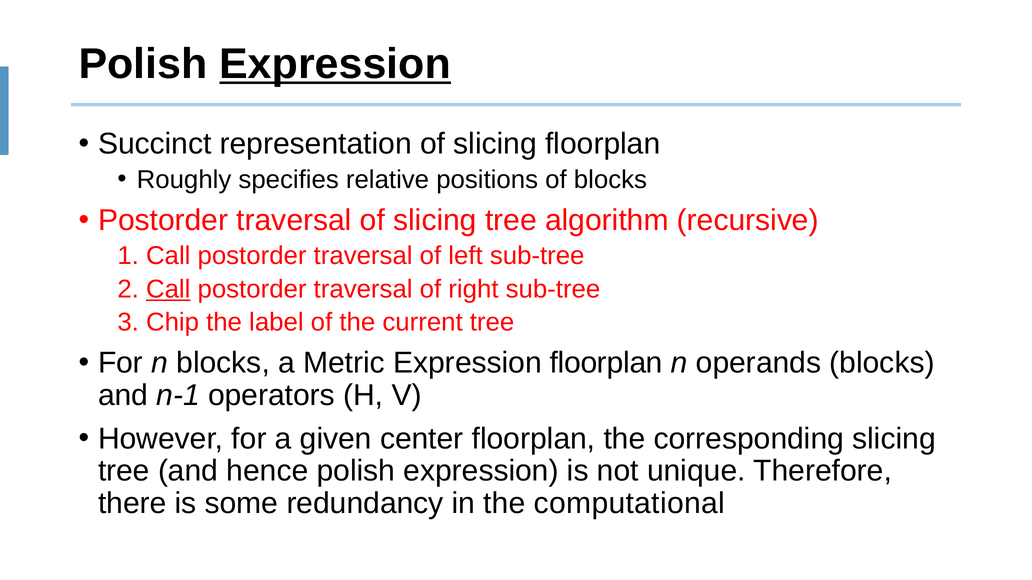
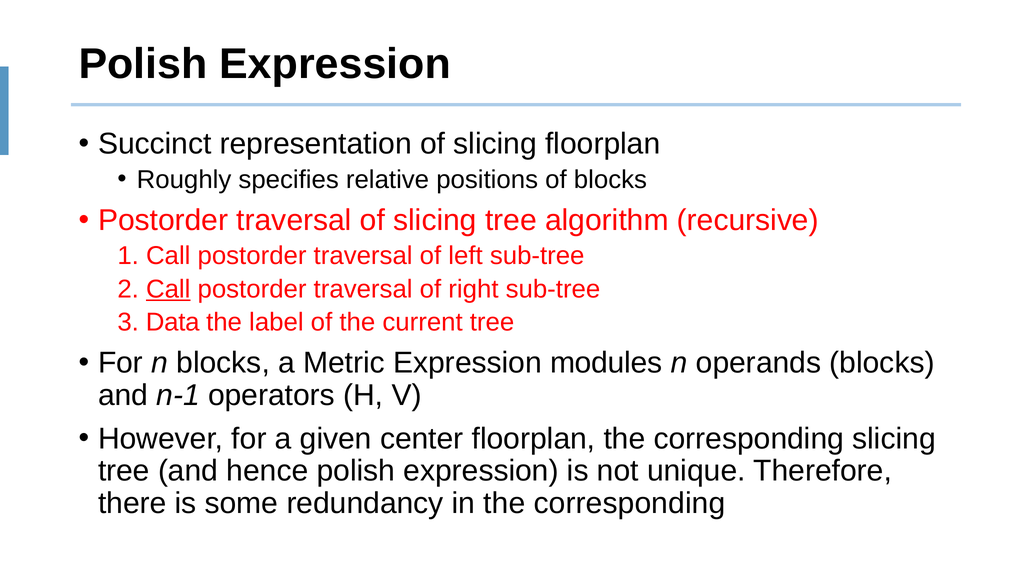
Expression at (335, 64) underline: present -> none
Chip: Chip -> Data
Expression floorplan: floorplan -> modules
in the computational: computational -> corresponding
